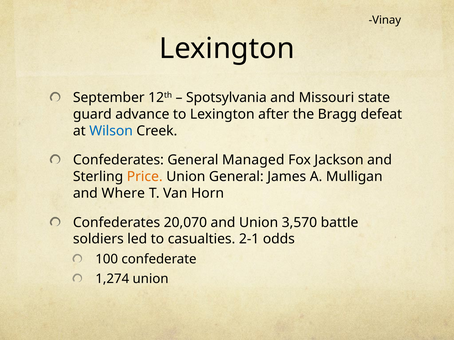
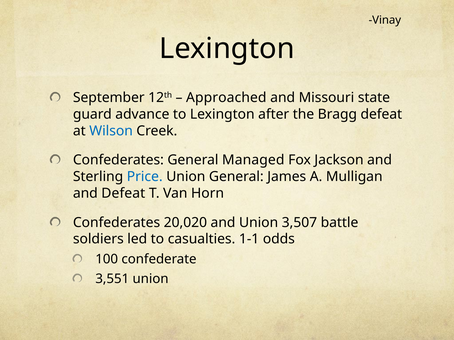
Spotsylvania: Spotsylvania -> Approached
Price colour: orange -> blue
and Where: Where -> Defeat
20,070: 20,070 -> 20,020
3,570: 3,570 -> 3,507
2-1: 2-1 -> 1-1
1,274: 1,274 -> 3,551
